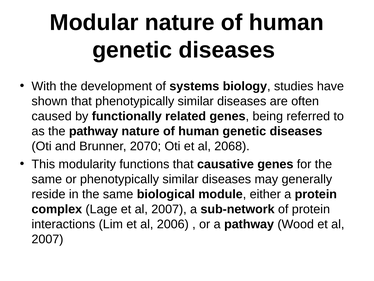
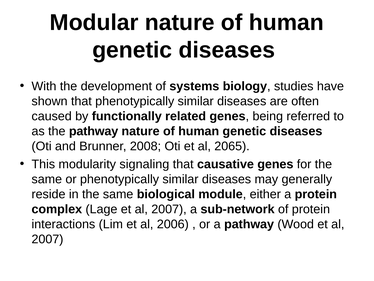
2070: 2070 -> 2008
2068: 2068 -> 2065
functions: functions -> signaling
